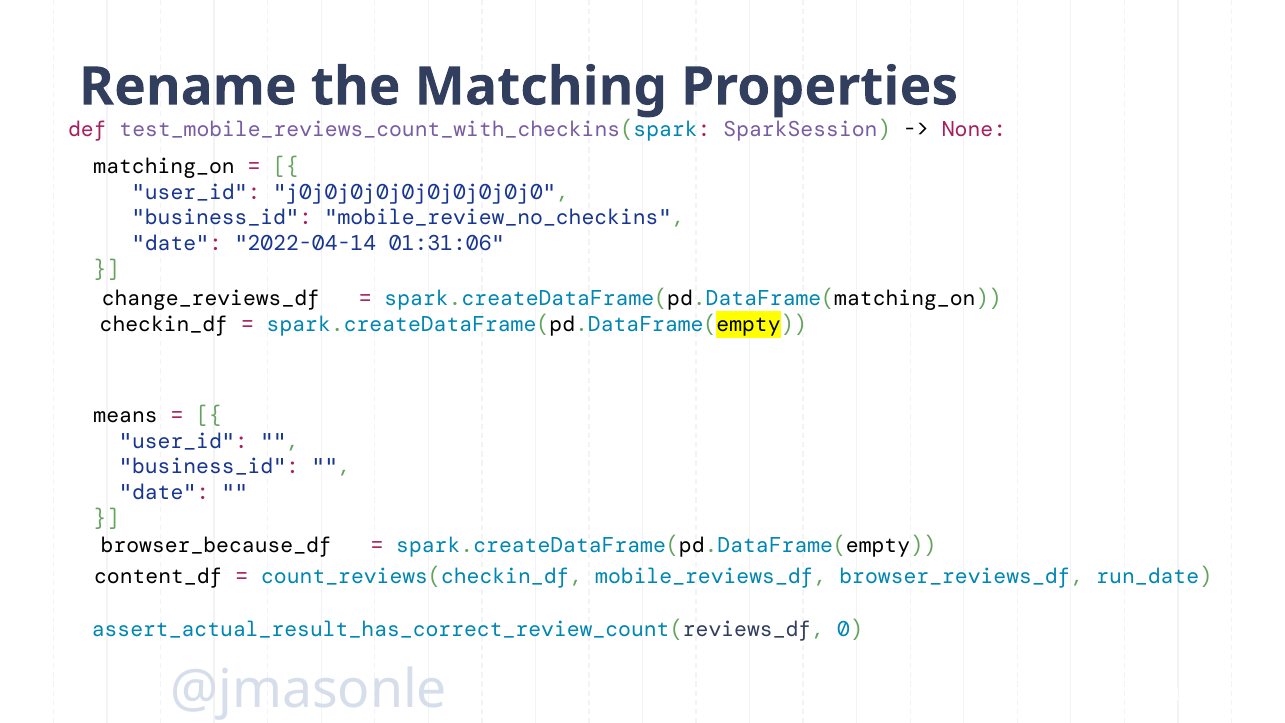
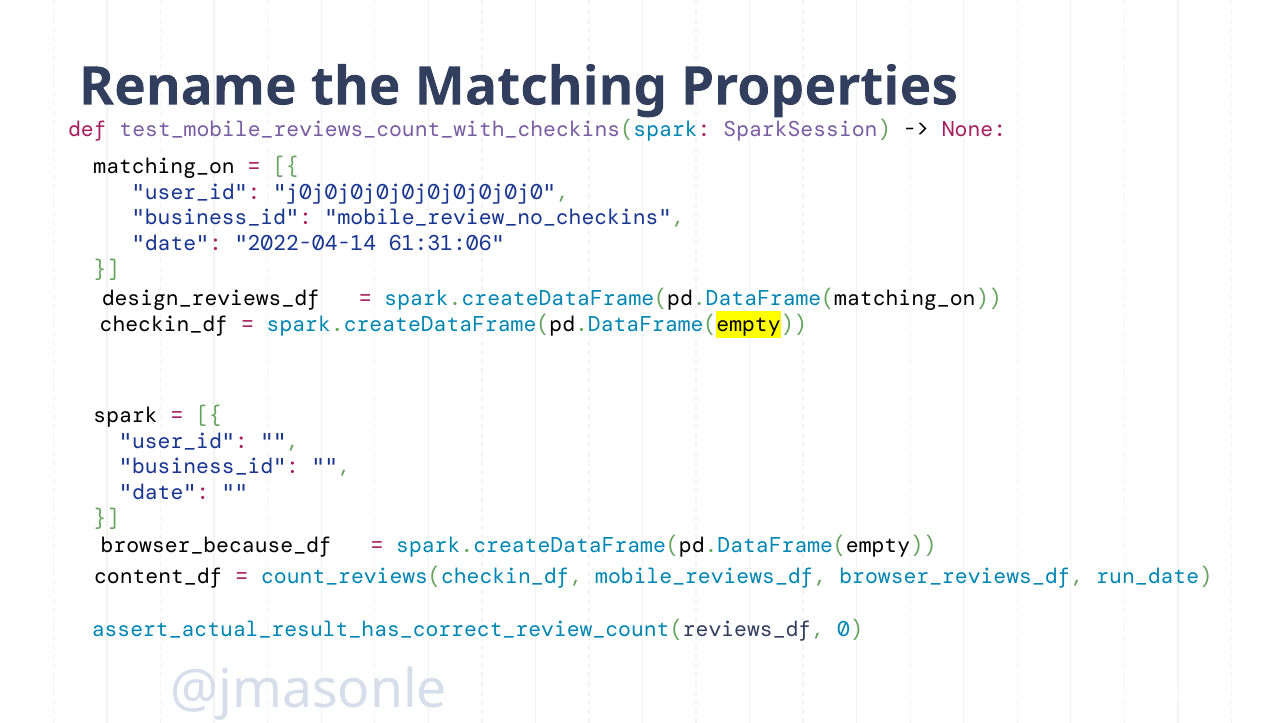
01:31:06: 01:31:06 -> 61:31:06
change_reviews_df: change_reviews_df -> design_reviews_df
means: means -> spark
